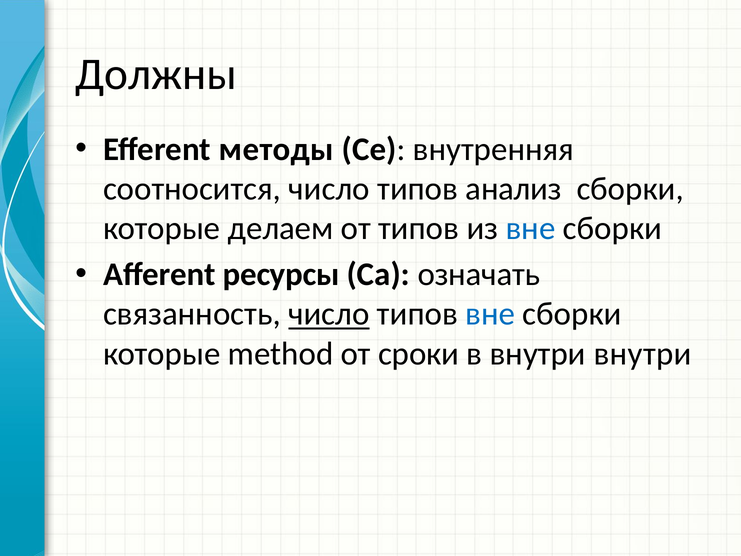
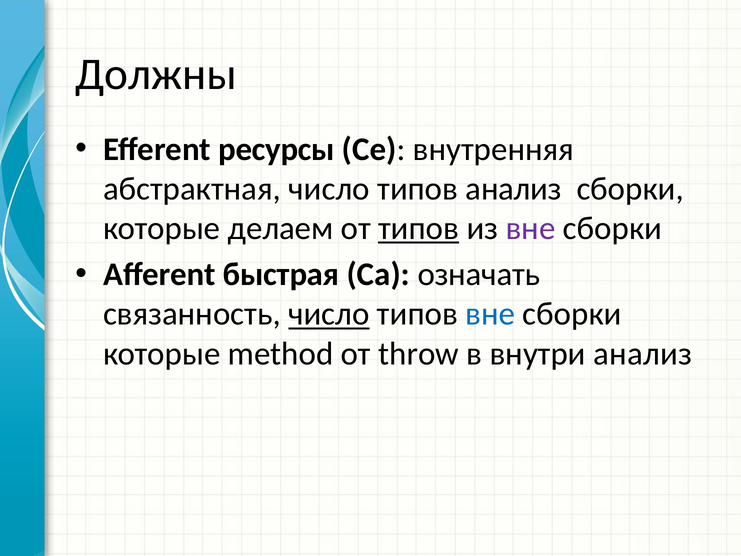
методы: методы -> ресурсы
соотносится: соотносится -> абстрактная
типов at (419, 228) underline: none -> present
вне at (531, 228) colour: blue -> purple
ресурсы: ресурсы -> быстрая
сроки: сроки -> throw
внутри внутри: внутри -> анализ
